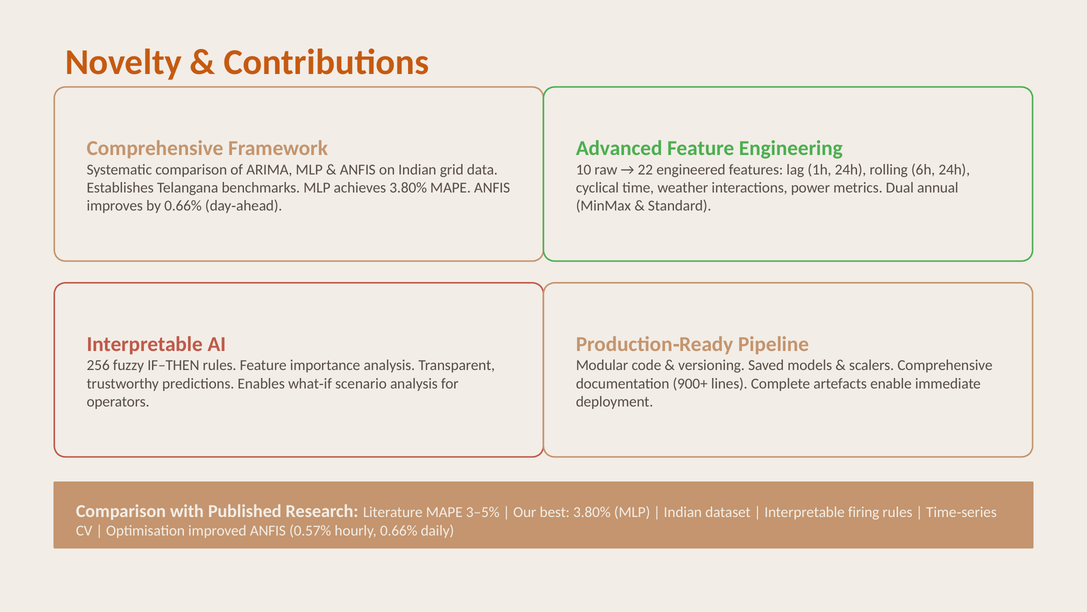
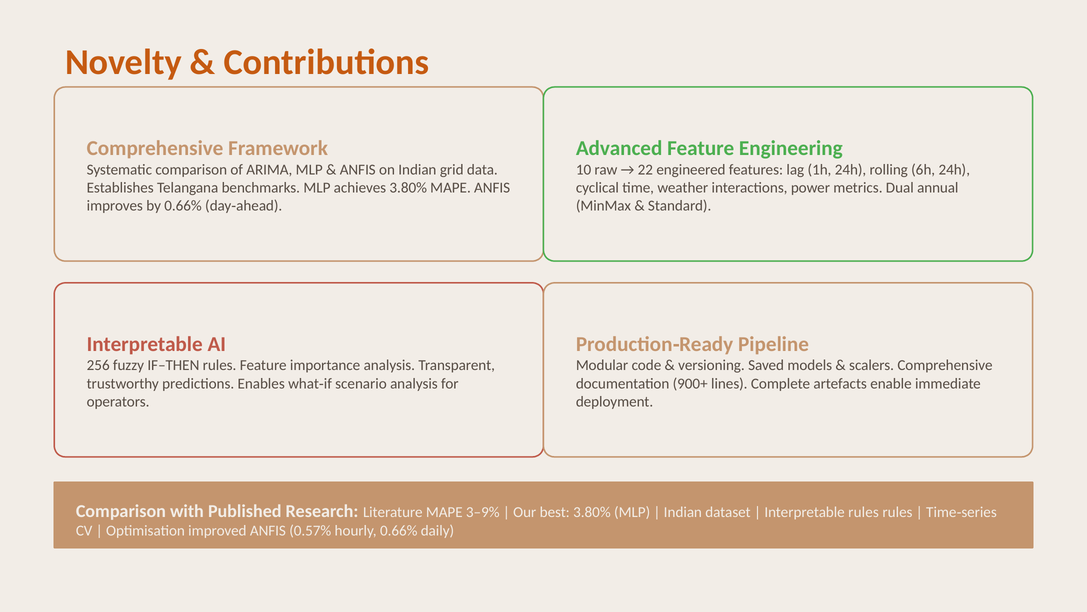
3–5%: 3–5% -> 3–9%
Interpretable firing: firing -> rules
